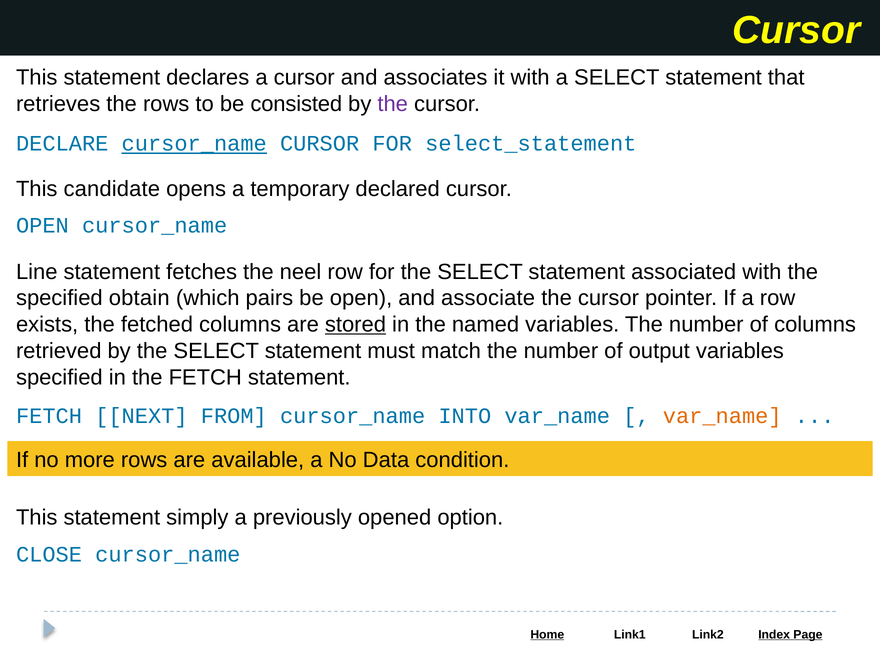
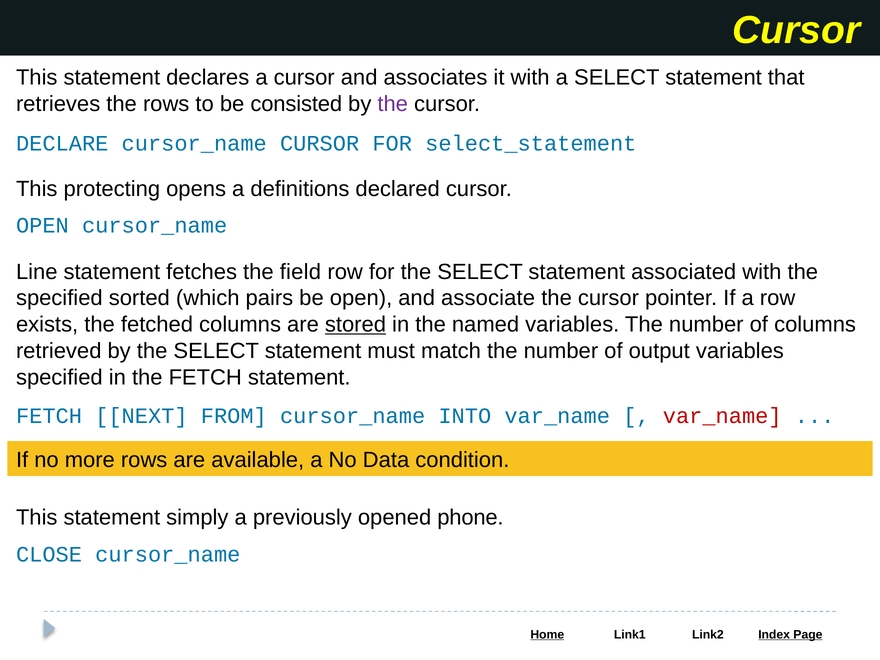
cursor_name at (194, 144) underline: present -> none
candidate: candidate -> protecting
temporary: temporary -> definitions
neel: neel -> field
obtain: obtain -> sorted
var_name at (722, 416) colour: orange -> red
option: option -> phone
